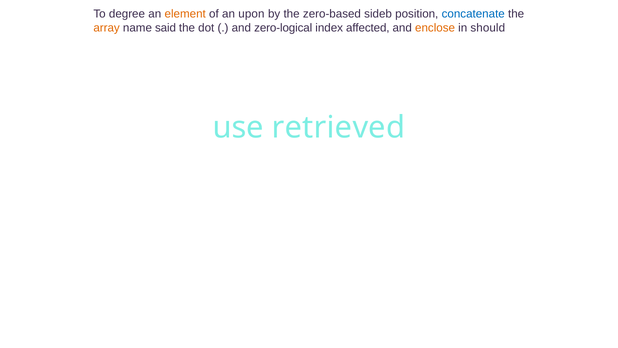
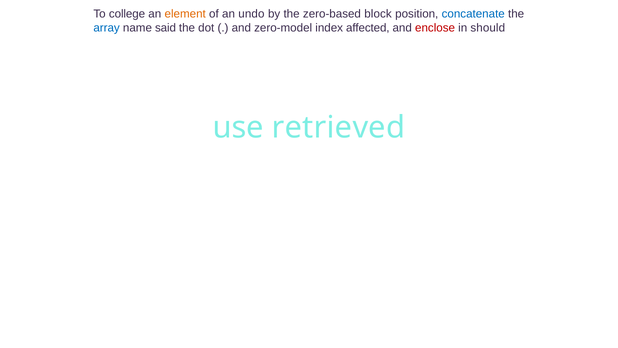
degree: degree -> college
upon: upon -> undo
sideb: sideb -> block
array colour: orange -> blue
zero-logical: zero-logical -> zero-model
enclose colour: orange -> red
